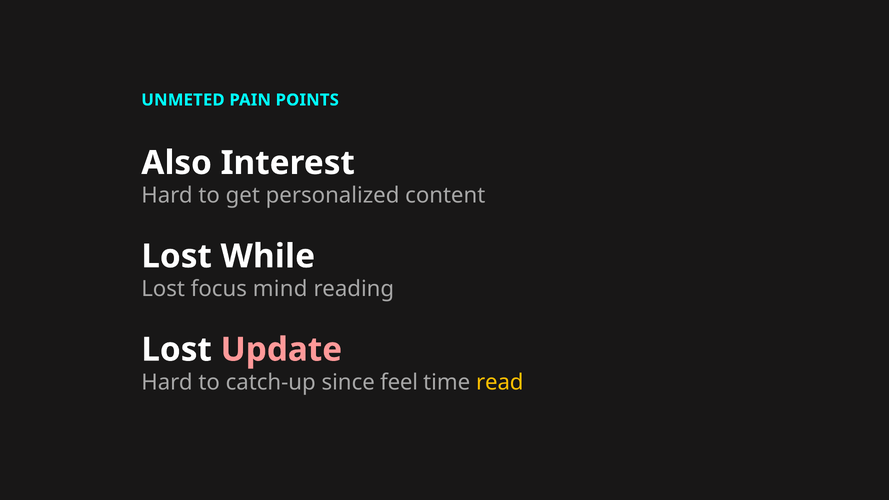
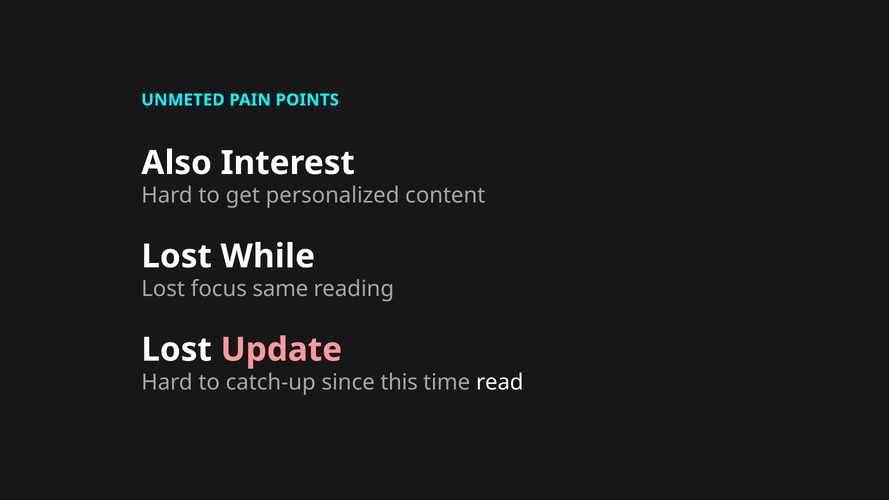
mind: mind -> same
feel: feel -> this
read colour: yellow -> white
